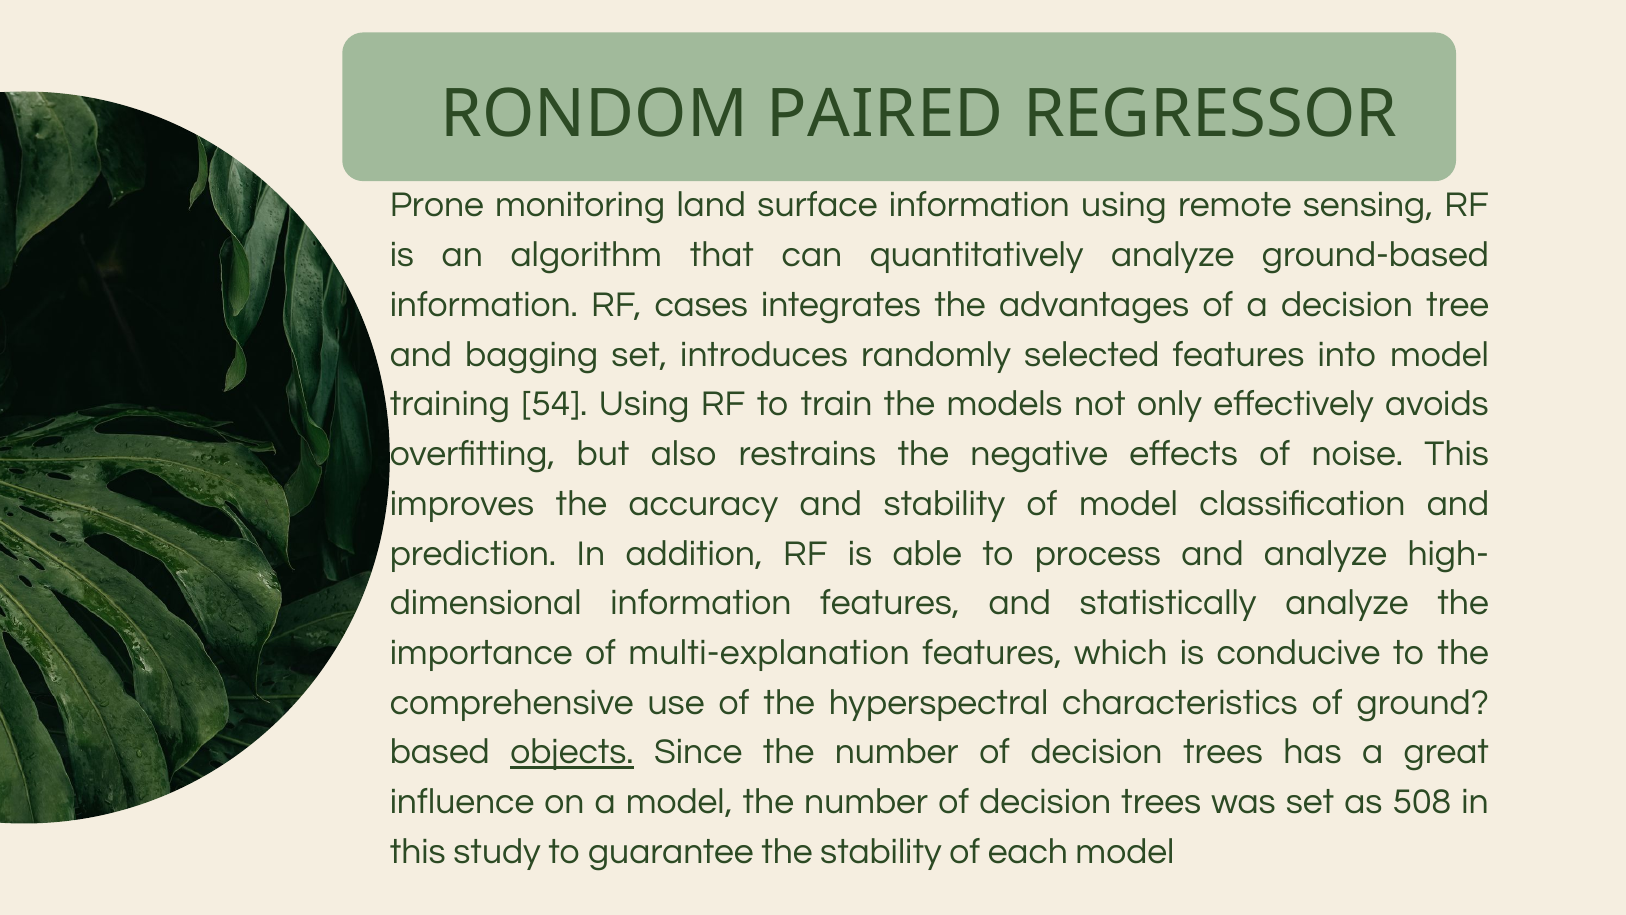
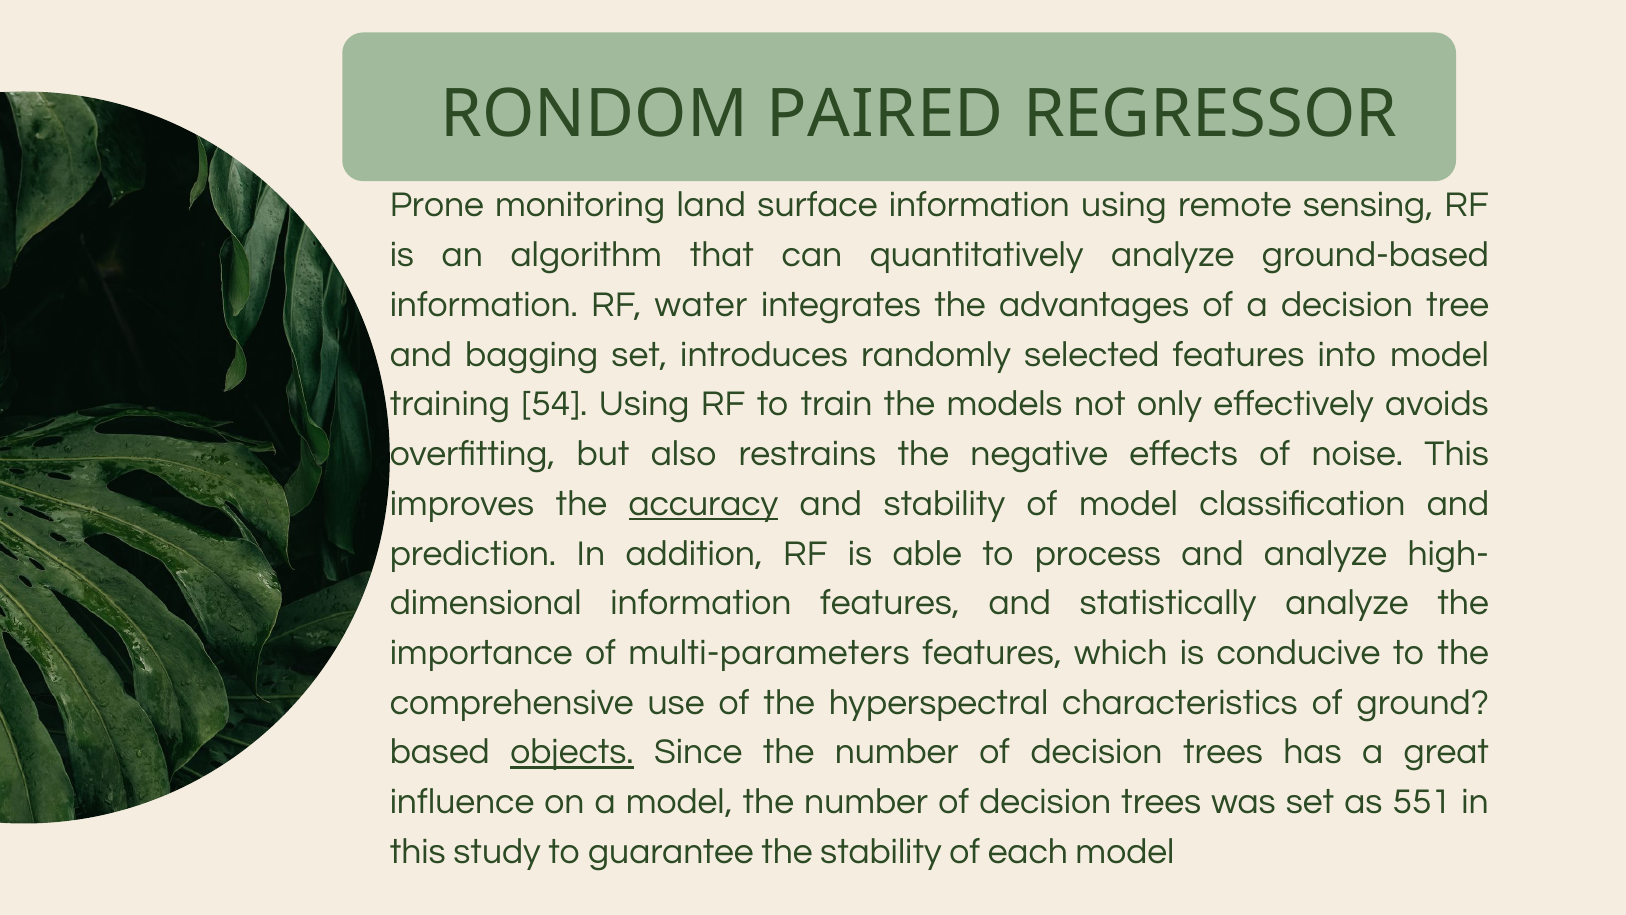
cases: cases -> water
accuracy underline: none -> present
multi-explanation: multi-explanation -> multi-parameters
508: 508 -> 551
